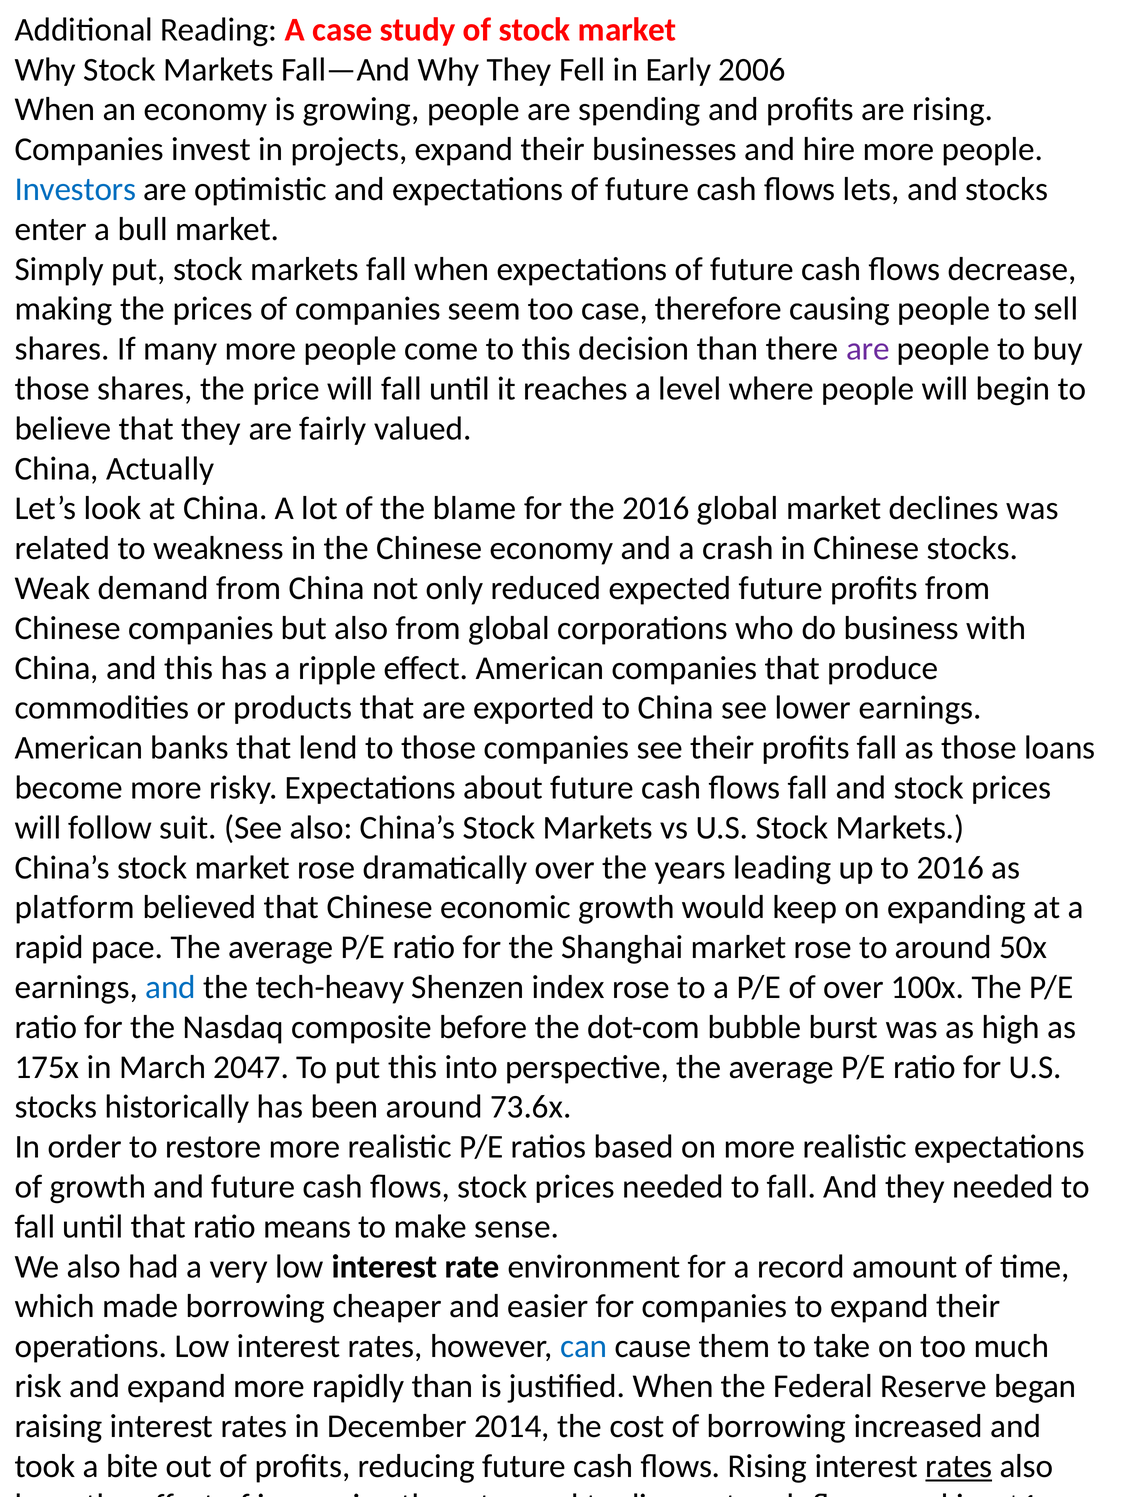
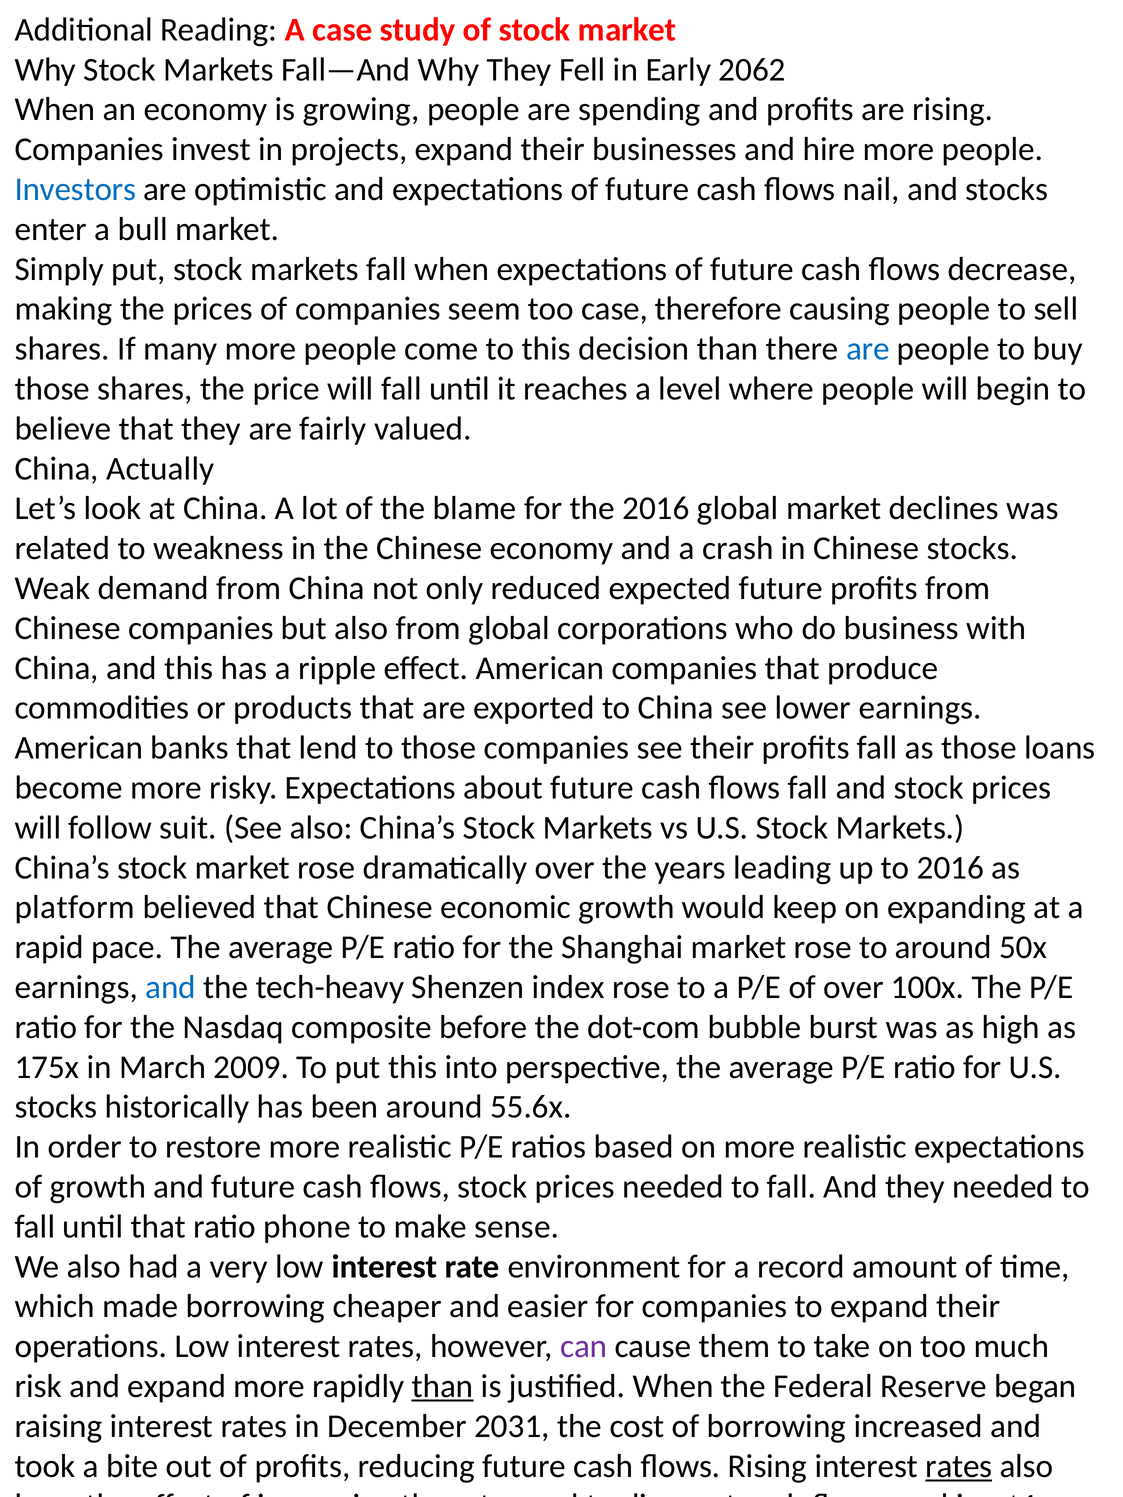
2006: 2006 -> 2062
lets: lets -> nail
are at (868, 349) colour: purple -> blue
2047: 2047 -> 2009
73.6x: 73.6x -> 55.6x
means: means -> phone
can colour: blue -> purple
than at (443, 1387) underline: none -> present
2014: 2014 -> 2031
